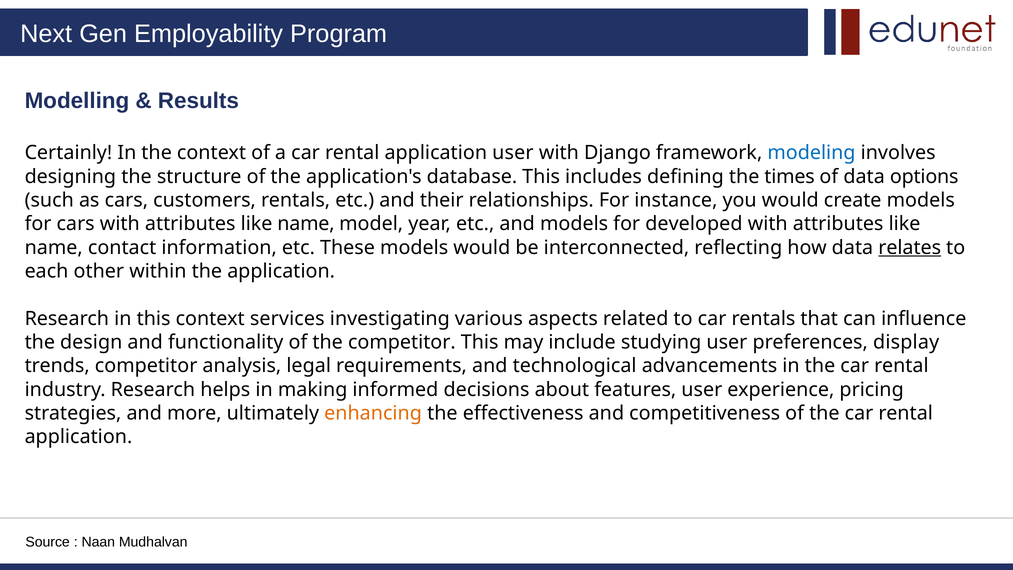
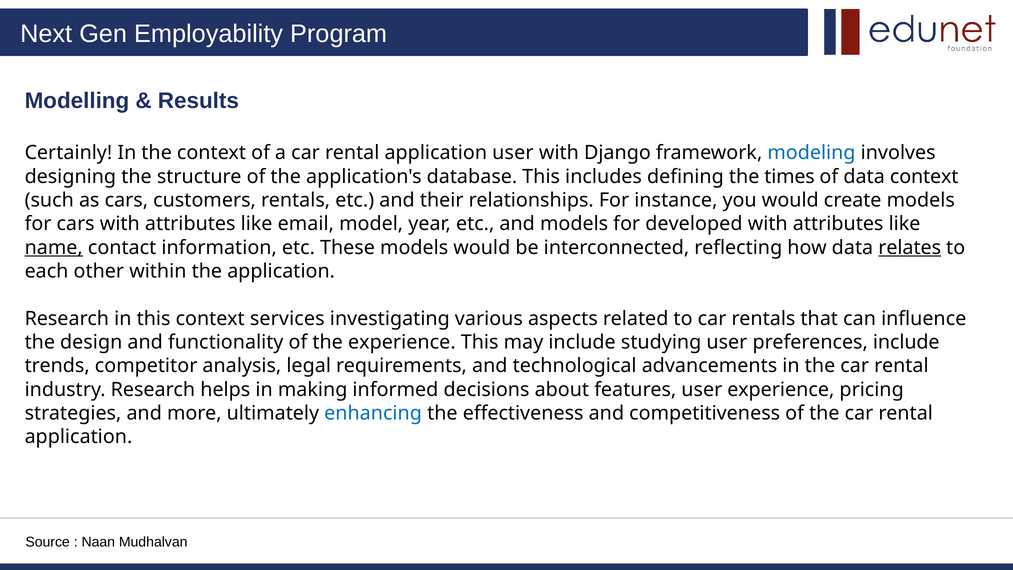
data options: options -> context
name at (306, 224): name -> email
name at (54, 248) underline: none -> present
the competitor: competitor -> experience
preferences display: display -> include
enhancing colour: orange -> blue
